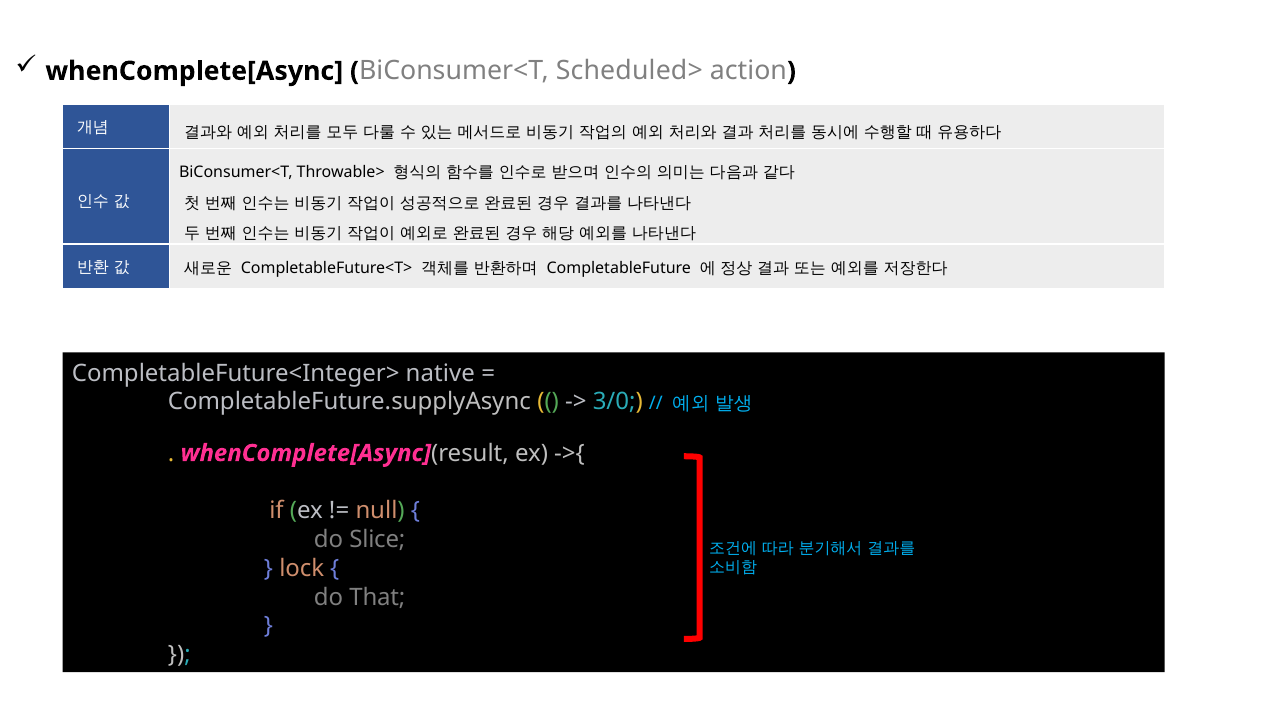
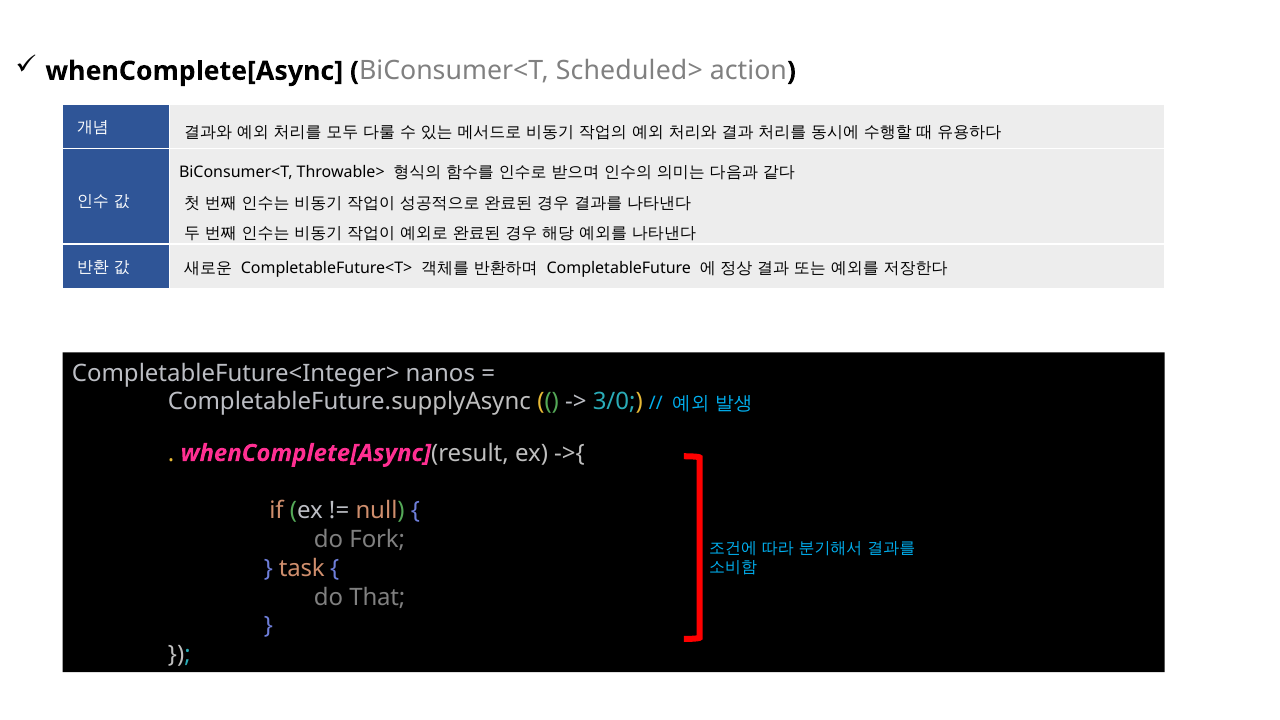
native: native -> nanos
Slice: Slice -> Fork
lock: lock -> task
